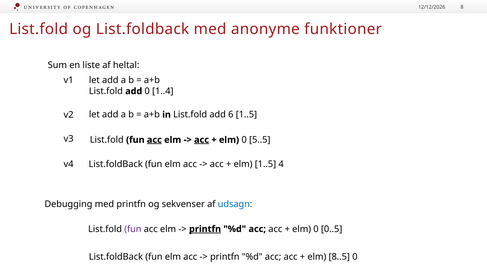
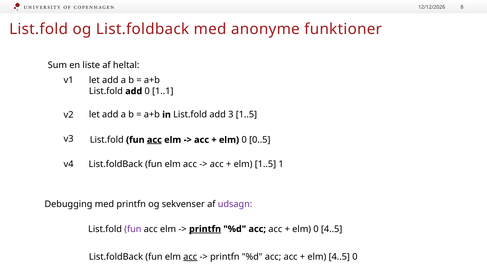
1..4: 1..4 -> 1..1
6: 6 -> 3
acc at (202, 140) underline: present -> none
5..5: 5..5 -> 0..5
4: 4 -> 1
udsagn colour: blue -> purple
0 0..5: 0..5 -> 4..5
acc at (190, 257) underline: none -> present
elm 8..5: 8..5 -> 4..5
